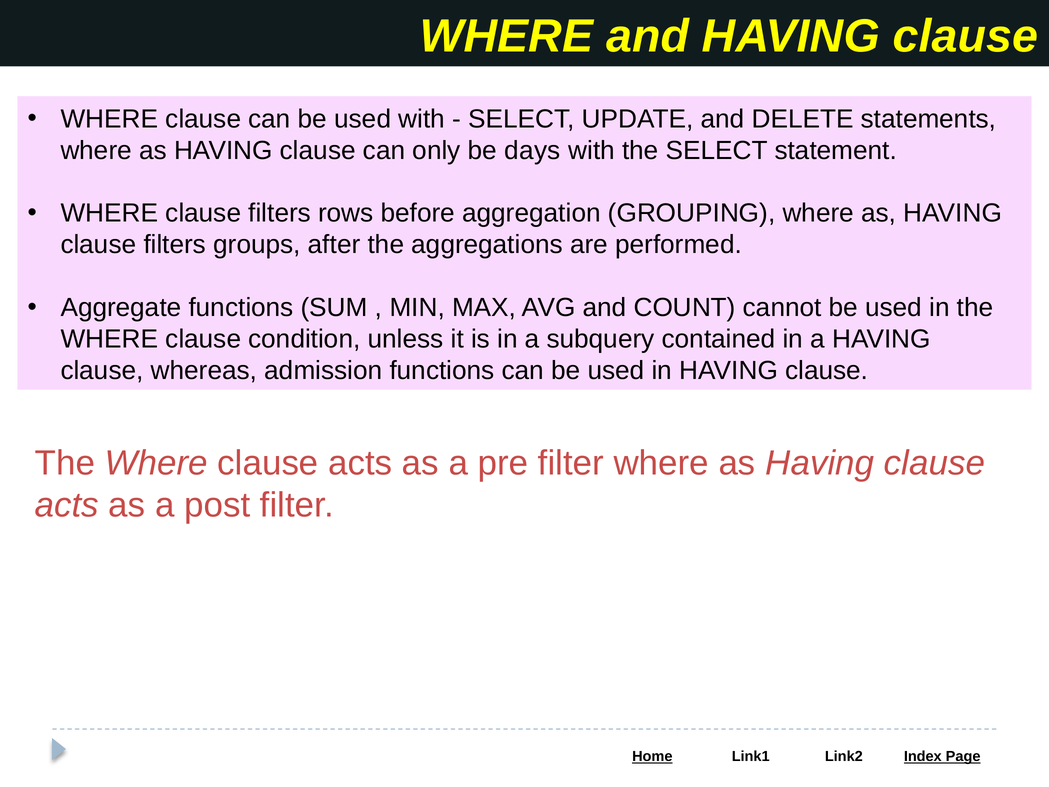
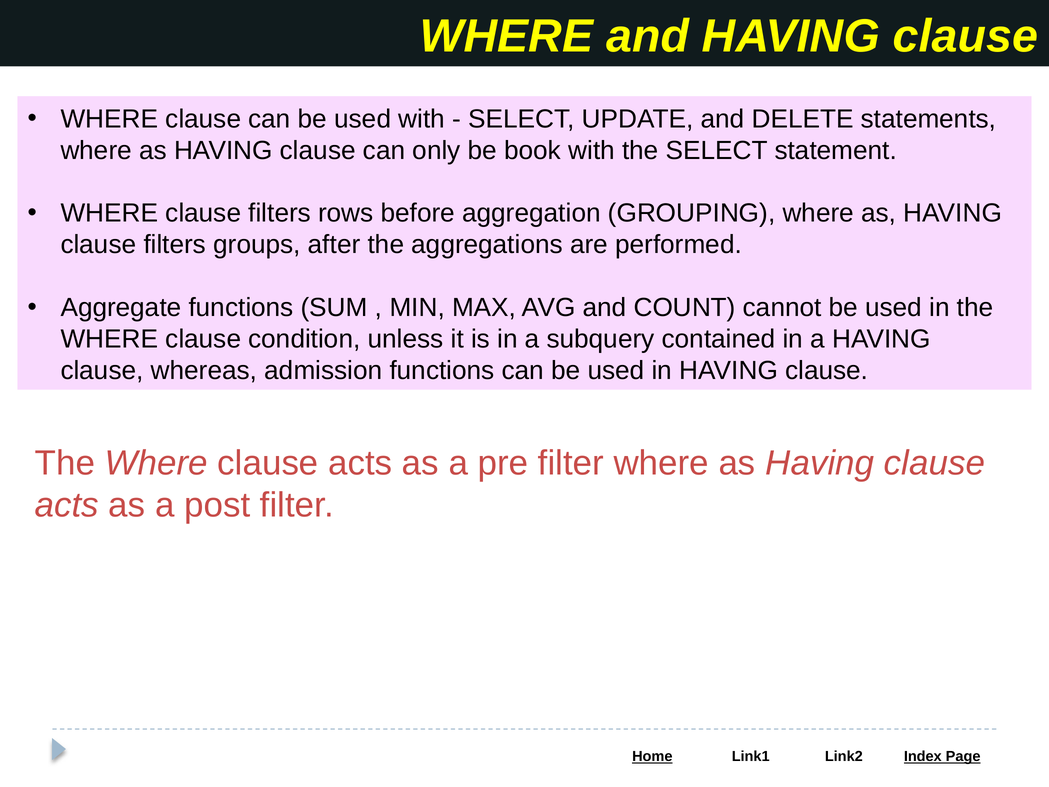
days: days -> book
